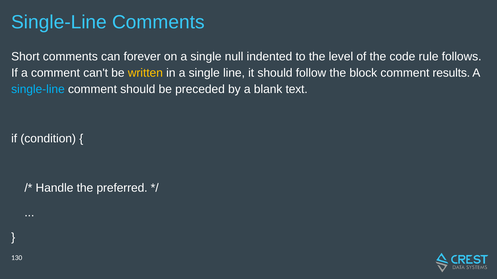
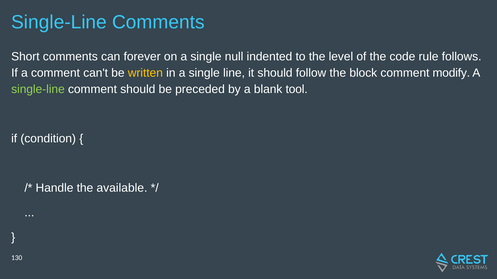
results: results -> modify
single-line at (38, 90) colour: light blue -> light green
text: text -> tool
preferred: preferred -> available
